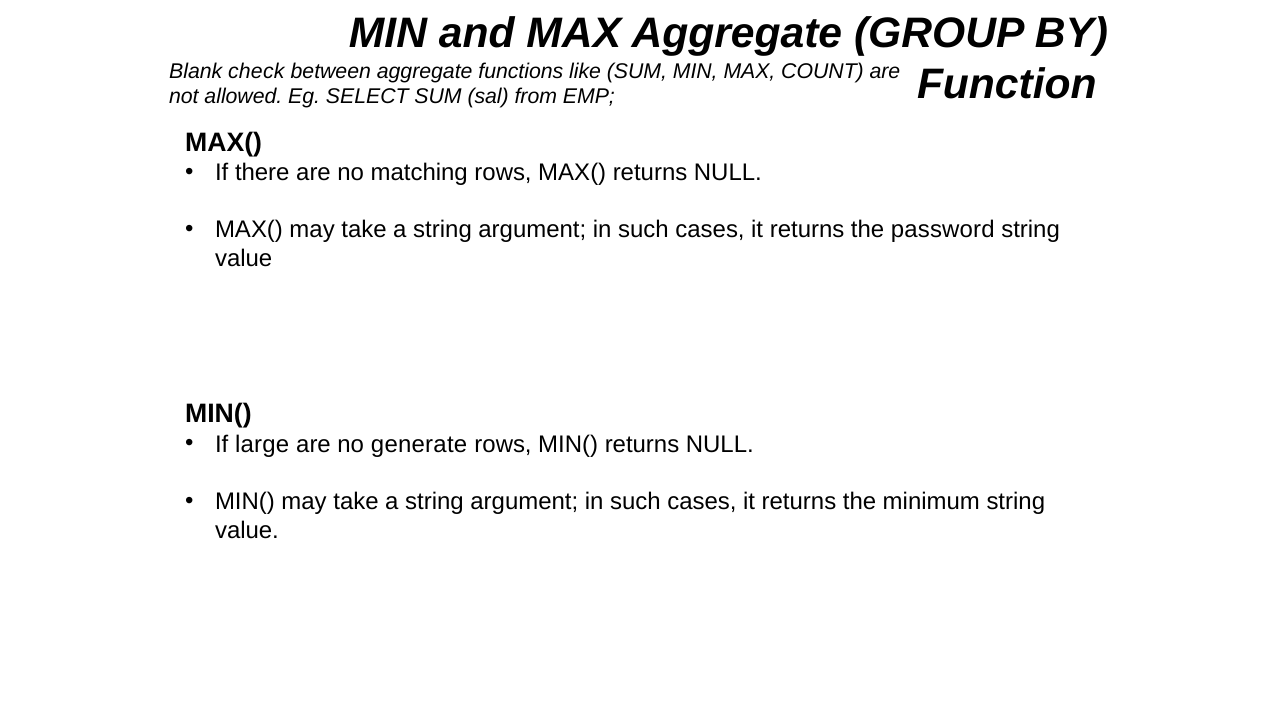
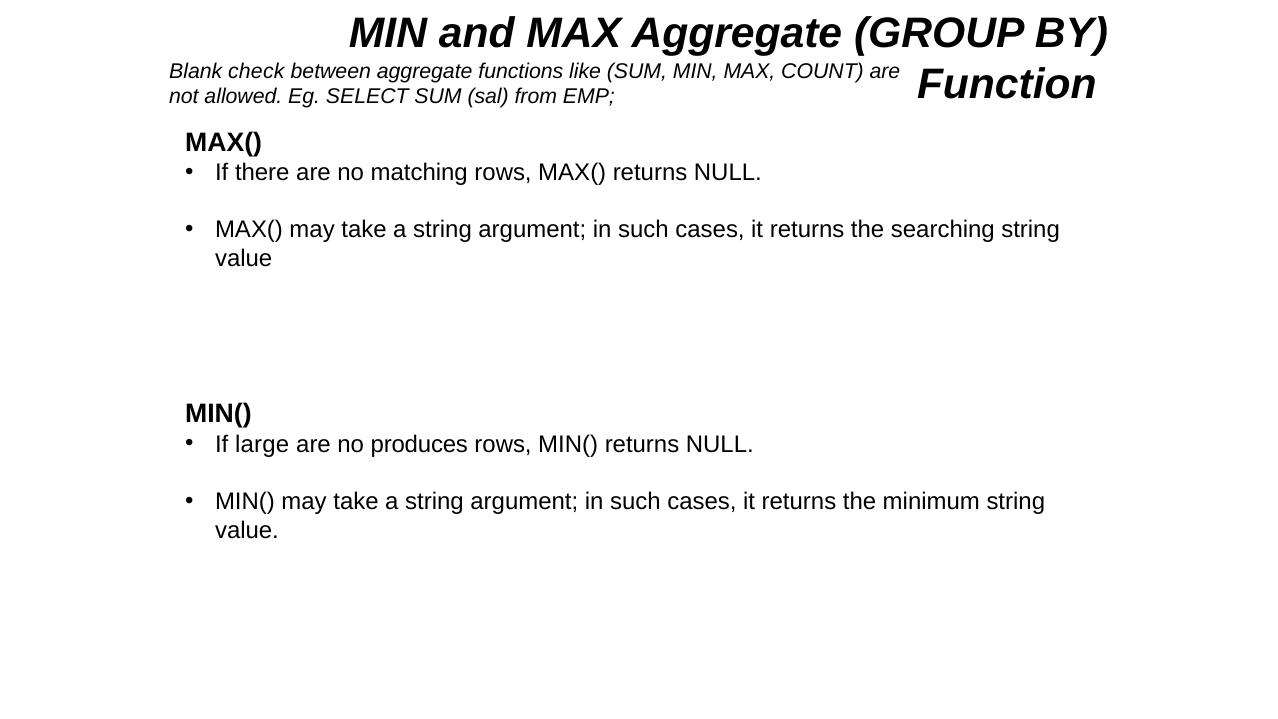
password: password -> searching
generate: generate -> produces
